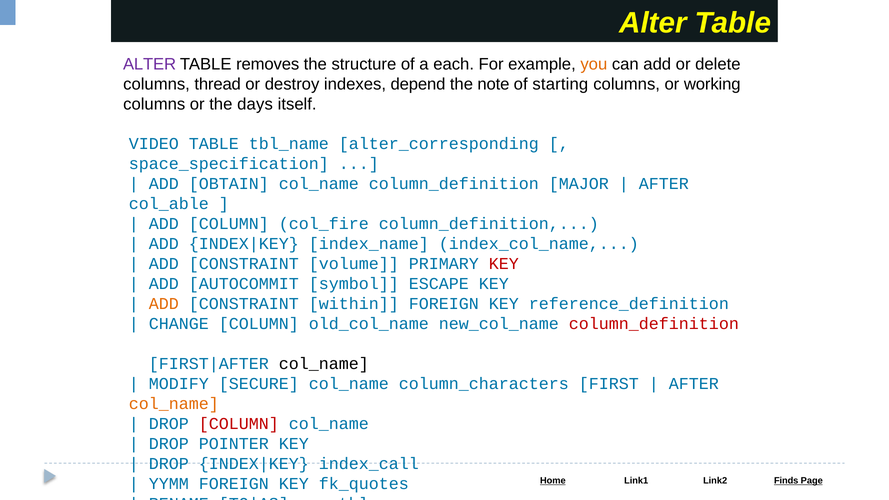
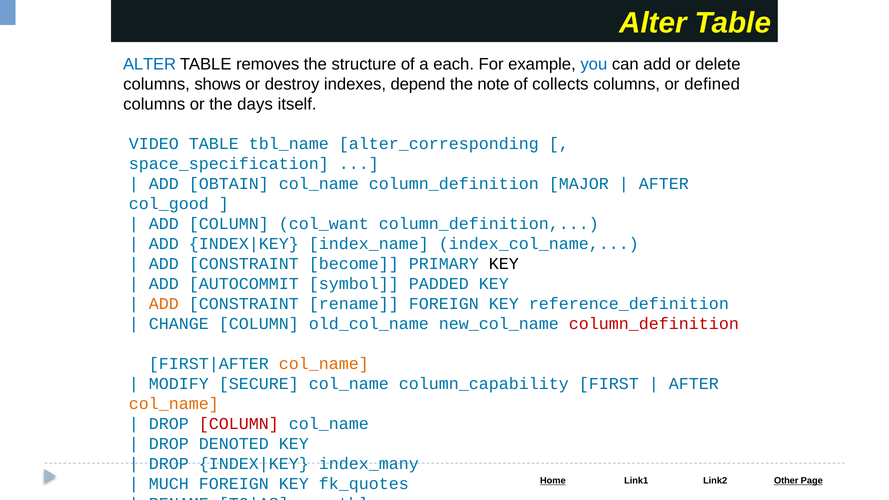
ALTER at (150, 64) colour: purple -> blue
you colour: orange -> blue
thread: thread -> shows
starting: starting -> collects
working: working -> defined
col_able: col_able -> col_good
col_fire: col_fire -> col_want
volume: volume -> become
KEY at (504, 264) colour: red -> black
ESCAPE: ESCAPE -> PADDED
CONSTRAINT within: within -> rename
col_name at (324, 364) colour: black -> orange
column_characters: column_characters -> column_capability
POINTER: POINTER -> DENOTED
index_call: index_call -> index_many
Finds: Finds -> Other
YYMM: YYMM -> MUCH
